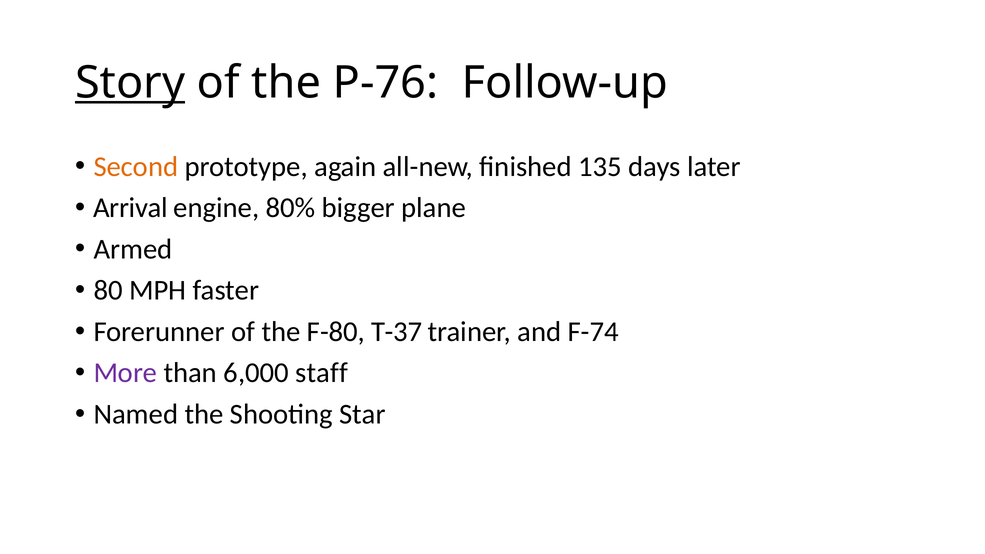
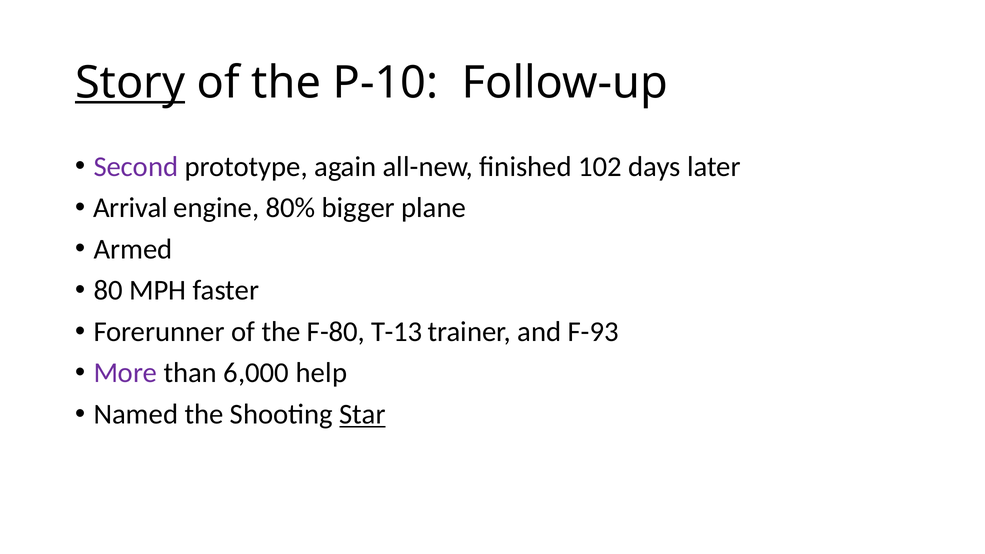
P-76: P-76 -> P-10
Second colour: orange -> purple
135: 135 -> 102
T-37: T-37 -> T-13
F-74: F-74 -> F-93
staff: staff -> help
Star underline: none -> present
